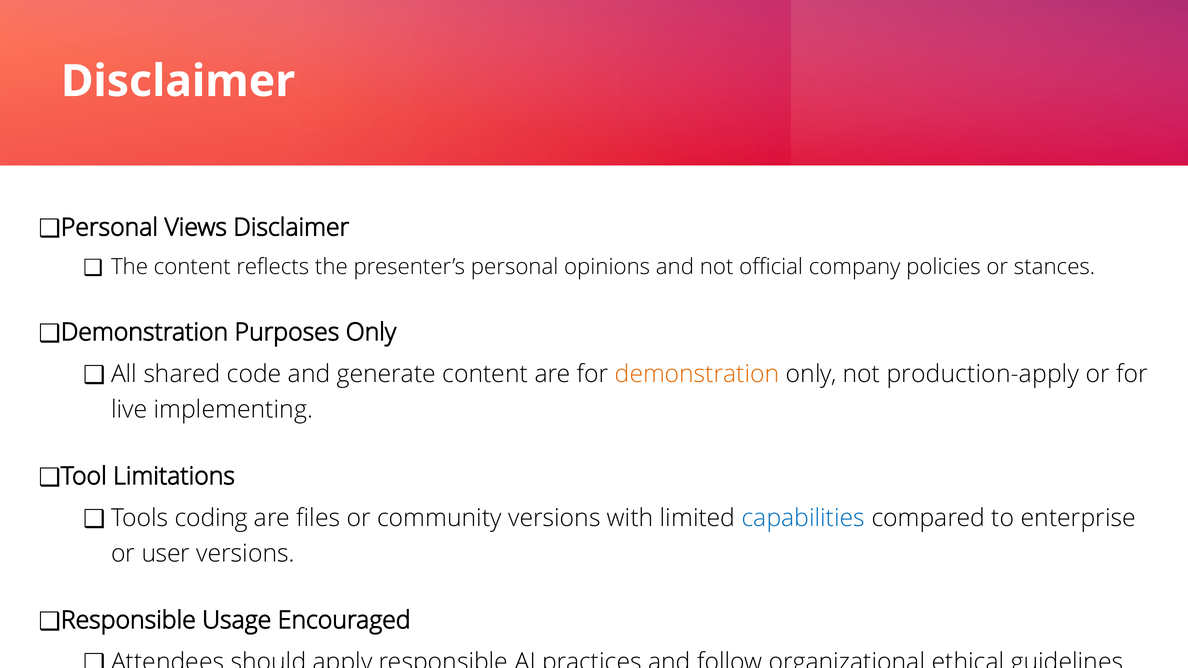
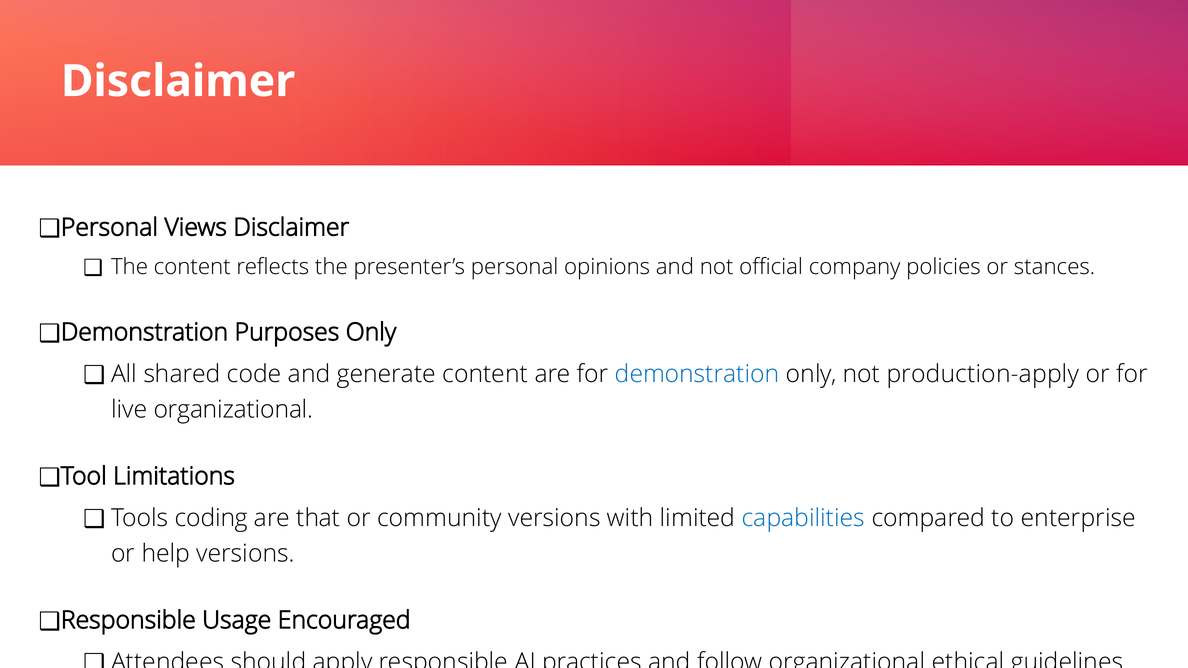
demonstration colour: orange -> blue
live implementing: implementing -> organizational
files: files -> that
user: user -> help
